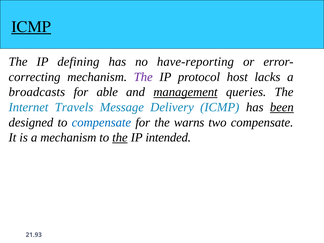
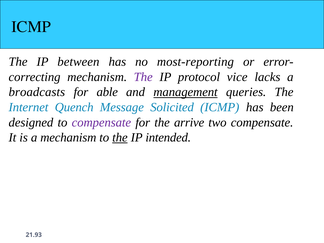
ICMP at (31, 27) underline: present -> none
defining: defining -> between
have-reporting: have-reporting -> most-reporting
host: host -> vice
Travels: Travels -> Quench
Delivery: Delivery -> Solicited
been underline: present -> none
compensate at (101, 122) colour: blue -> purple
warns: warns -> arrive
